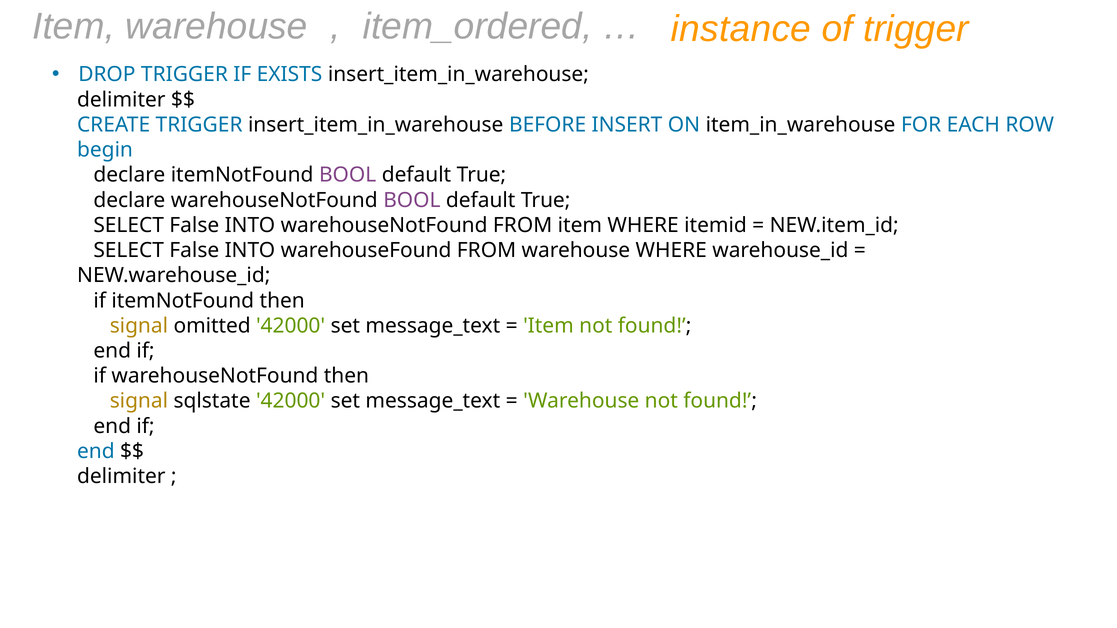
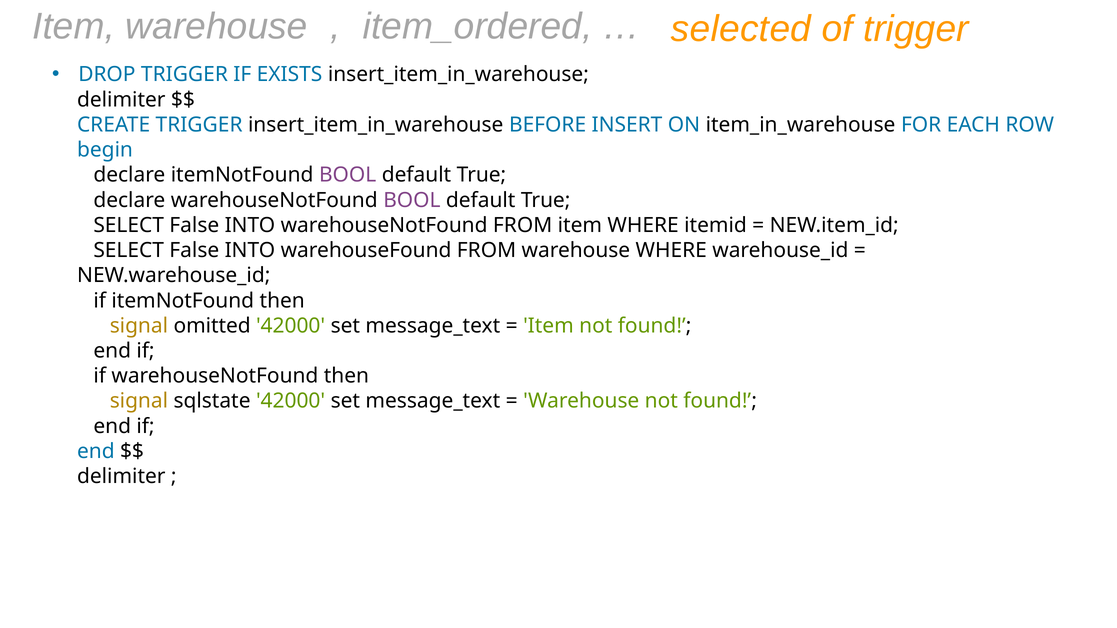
instance: instance -> selected
